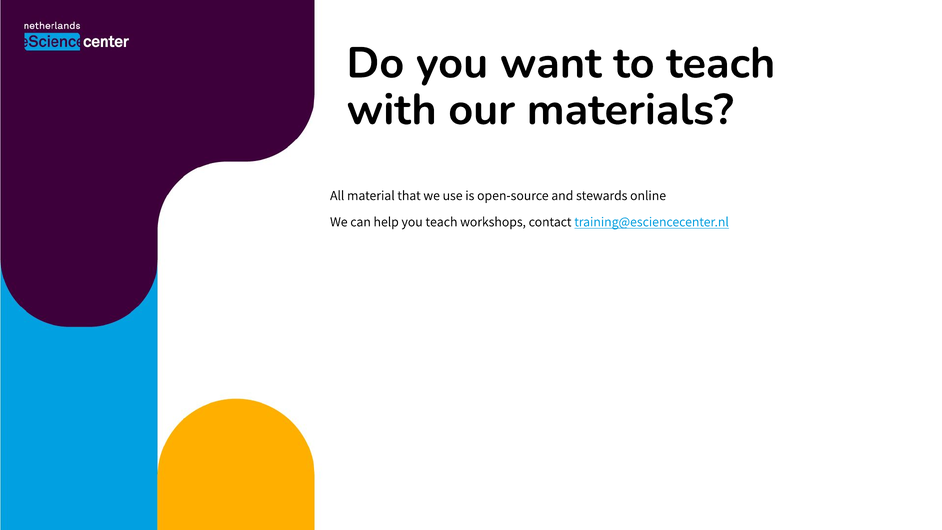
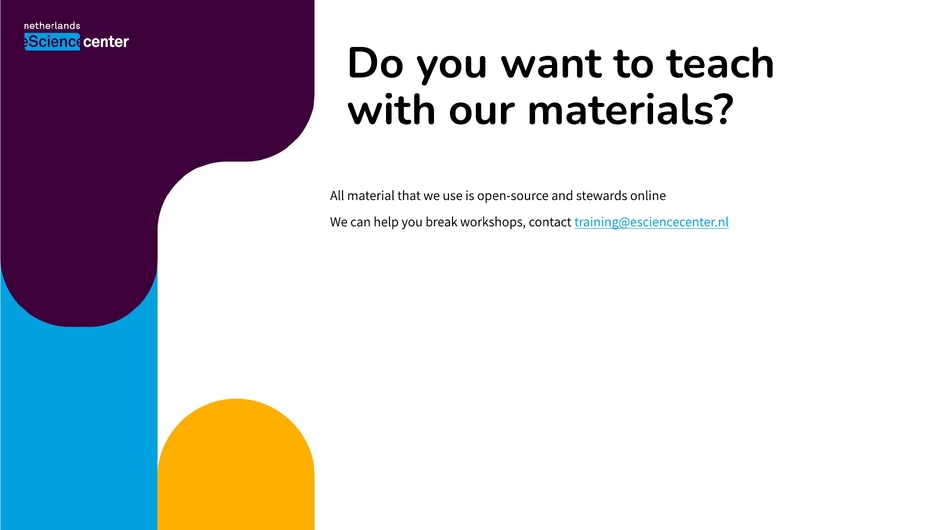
you teach: teach -> break
